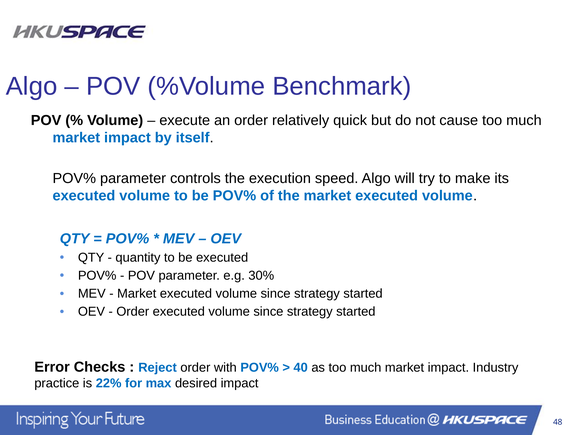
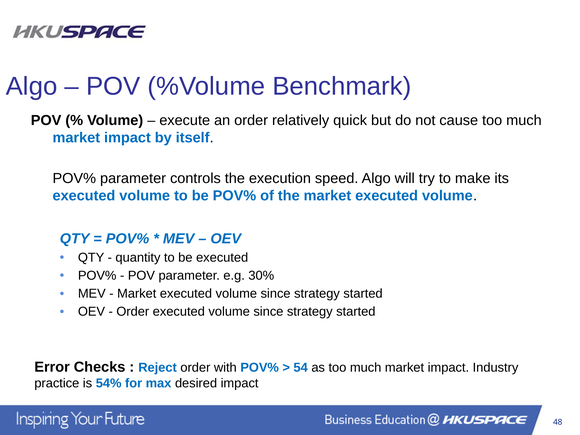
40: 40 -> 54
22%: 22% -> 54%
